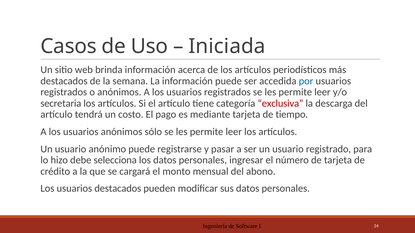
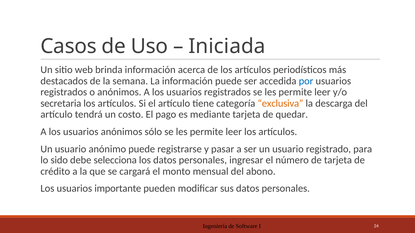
exclusiva colour: red -> orange
tiempo: tiempo -> quedar
hizo: hizo -> sido
usuarios destacados: destacados -> importante
